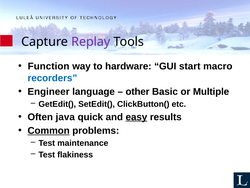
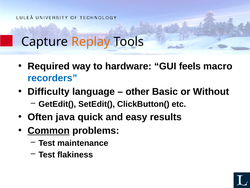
Replay colour: purple -> orange
Function: Function -> Required
start: start -> feels
Engineer: Engineer -> Difficulty
Multiple: Multiple -> Without
easy underline: present -> none
